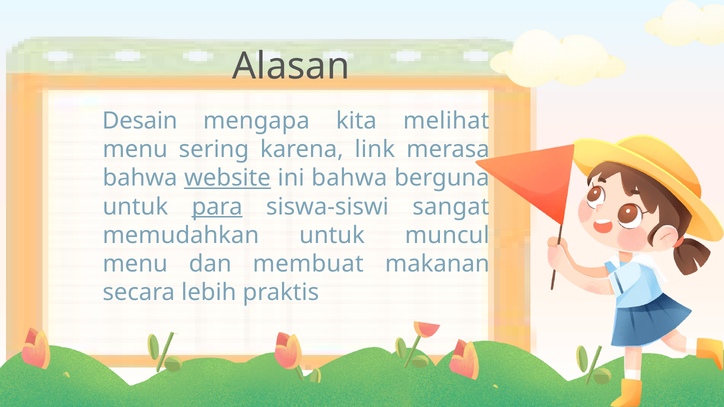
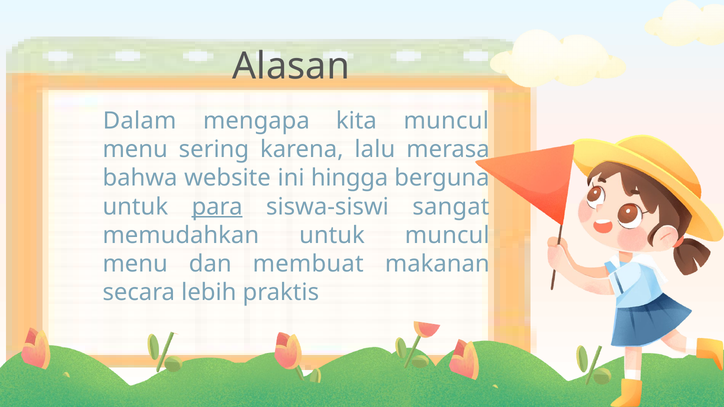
Desain: Desain -> Dalam
kita melihat: melihat -> muncul
link: link -> lalu
website underline: present -> none
ini bahwa: bahwa -> hingga
